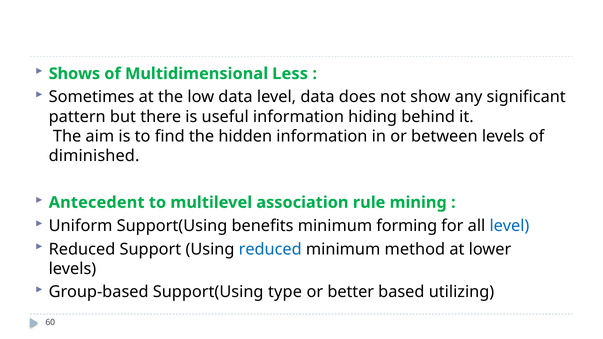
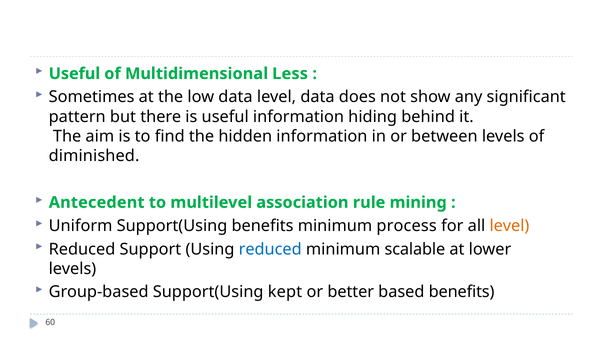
Shows at (74, 74): Shows -> Useful
forming: forming -> process
level at (509, 226) colour: blue -> orange
method: method -> scalable
type: type -> kept
based utilizing: utilizing -> benefits
